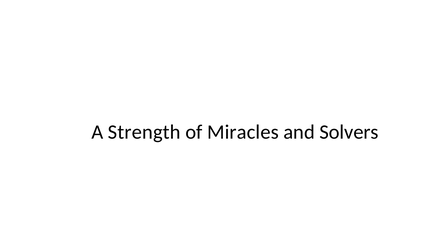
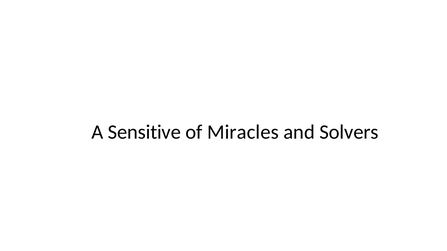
Strength: Strength -> Sensitive
